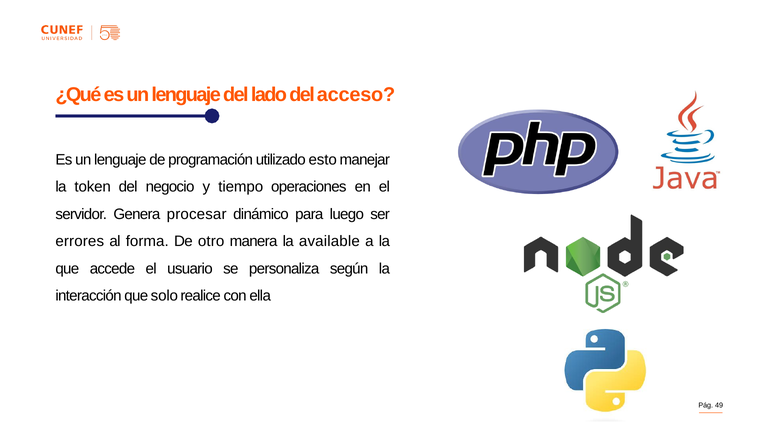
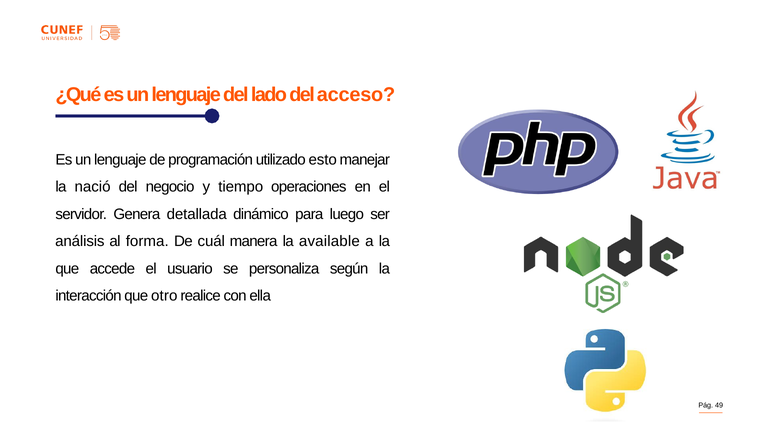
token: token -> nació
procesar: procesar -> detallada
errores: errores -> análisis
otro: otro -> cuál
solo: solo -> otro
